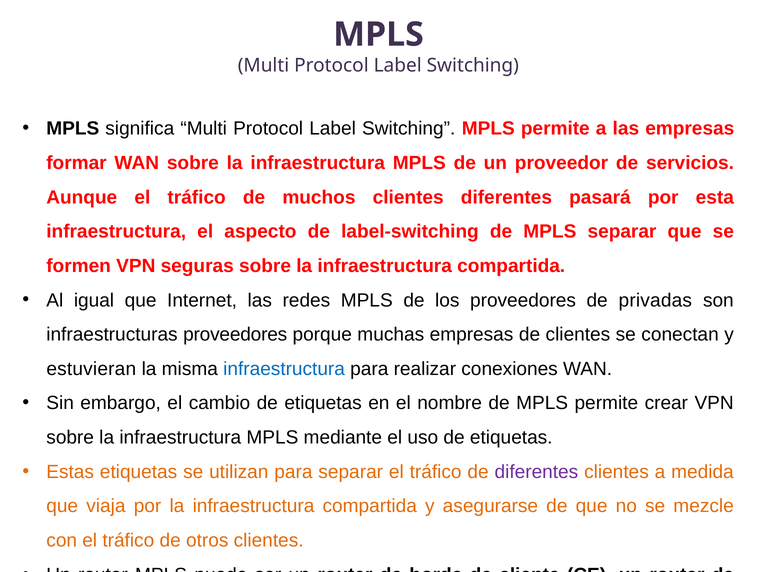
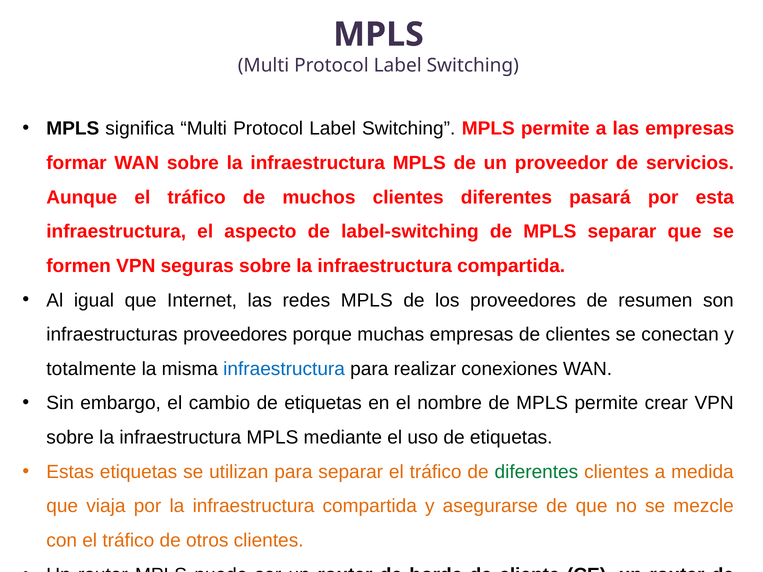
privadas: privadas -> resumen
estuvieran: estuvieran -> totalmente
diferentes at (536, 472) colour: purple -> green
